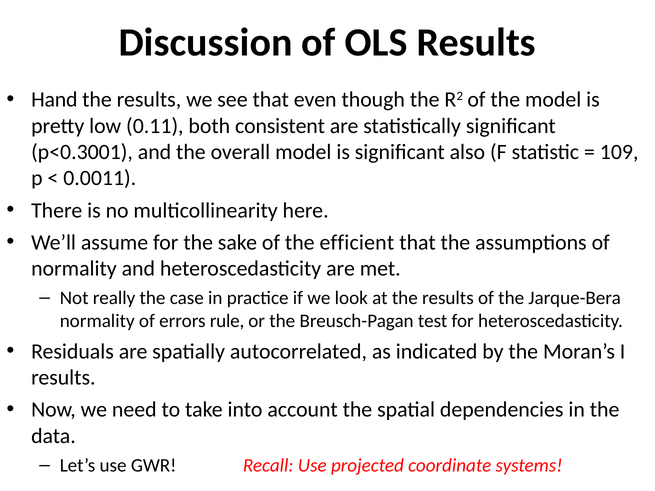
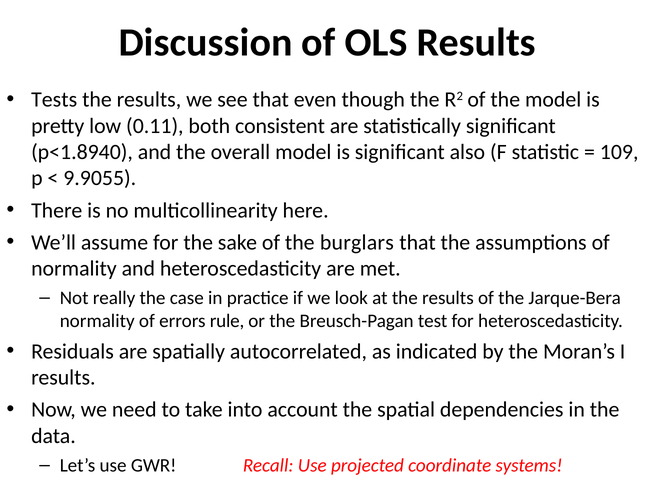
Hand: Hand -> Tests
p<0.3001: p<0.3001 -> p<1.8940
0.0011: 0.0011 -> 9.9055
efficient: efficient -> burglars
